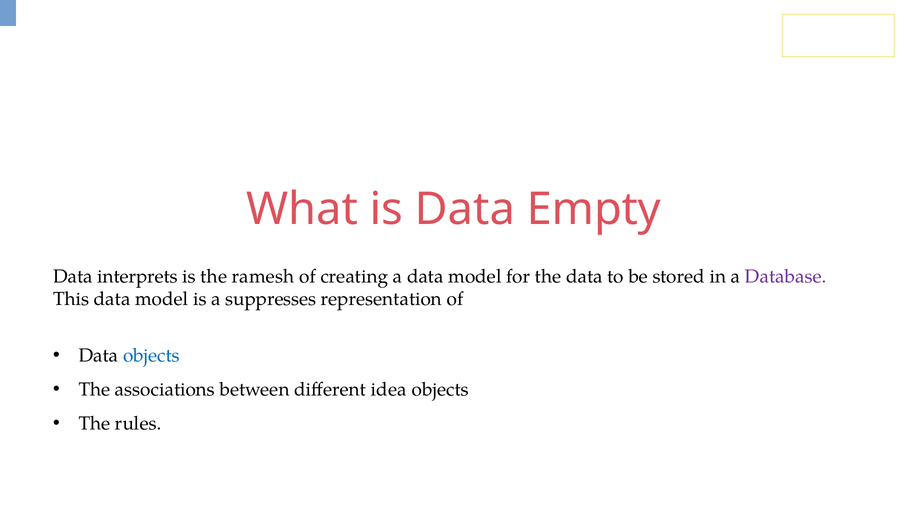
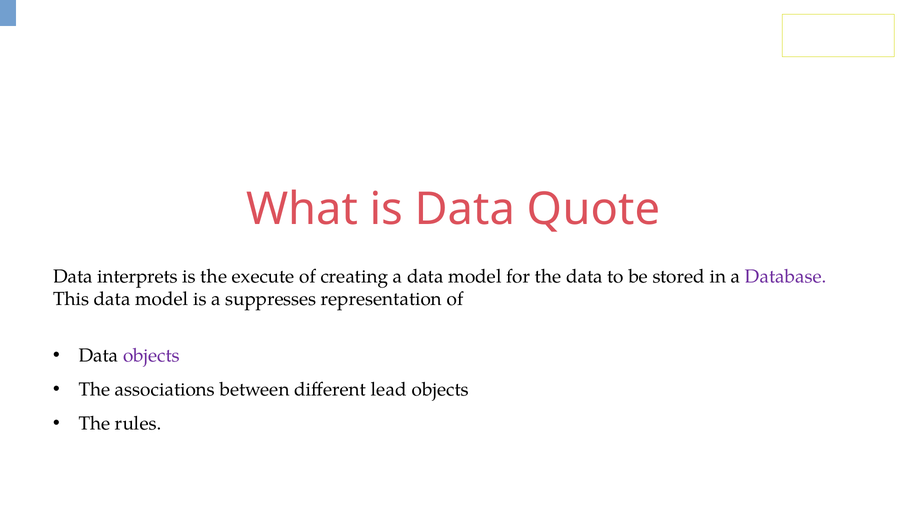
Empty: Empty -> Quote
ramesh: ramesh -> execute
objects at (151, 356) colour: blue -> purple
idea: idea -> lead
